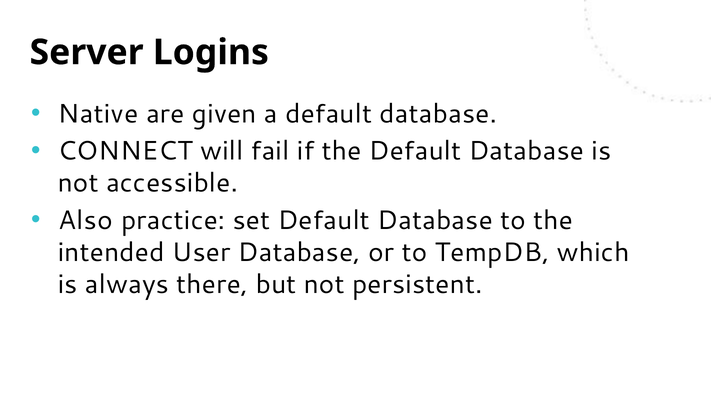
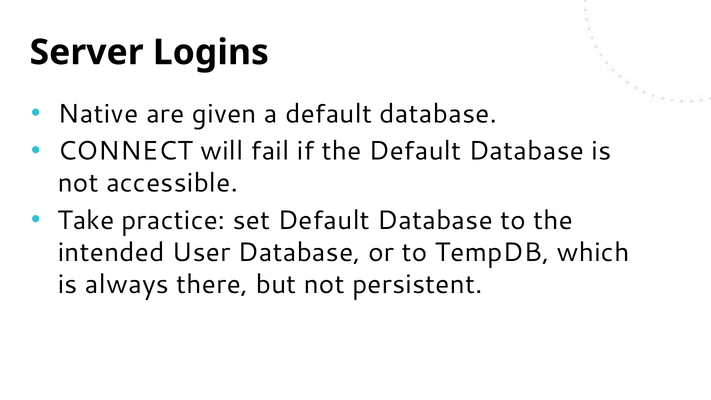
Also: Also -> Take
